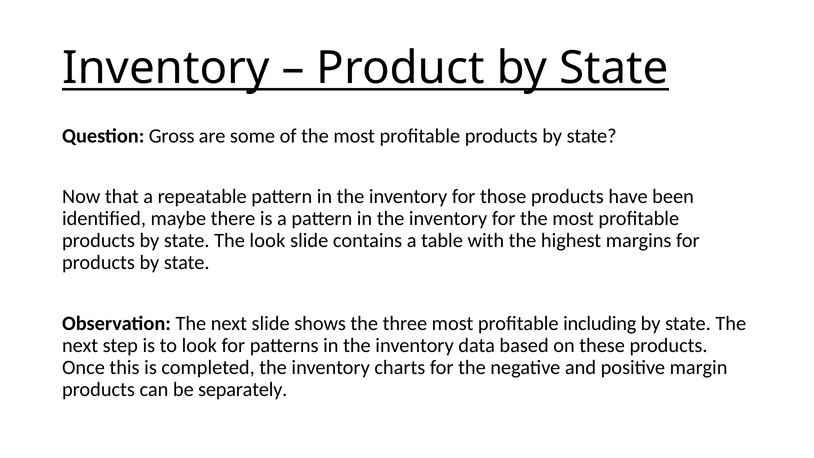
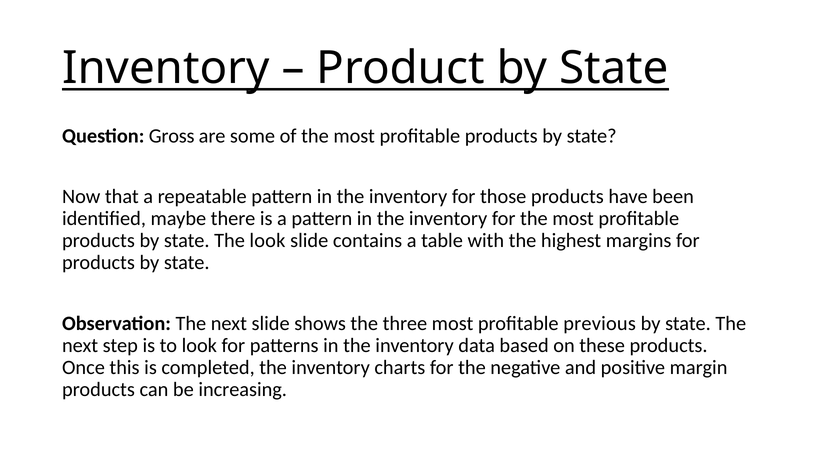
including: including -> previous
separately: separately -> increasing
